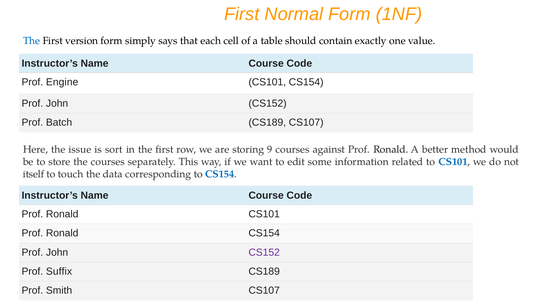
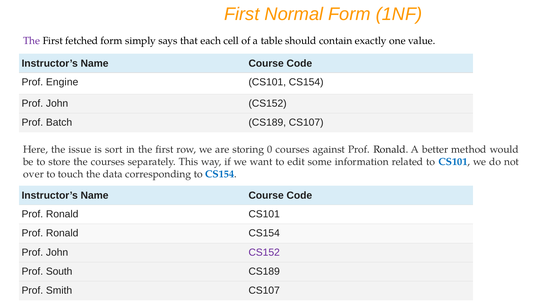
The at (32, 41) colour: blue -> purple
version: version -> fetched
9: 9 -> 0
itself: itself -> over
Suffix: Suffix -> South
